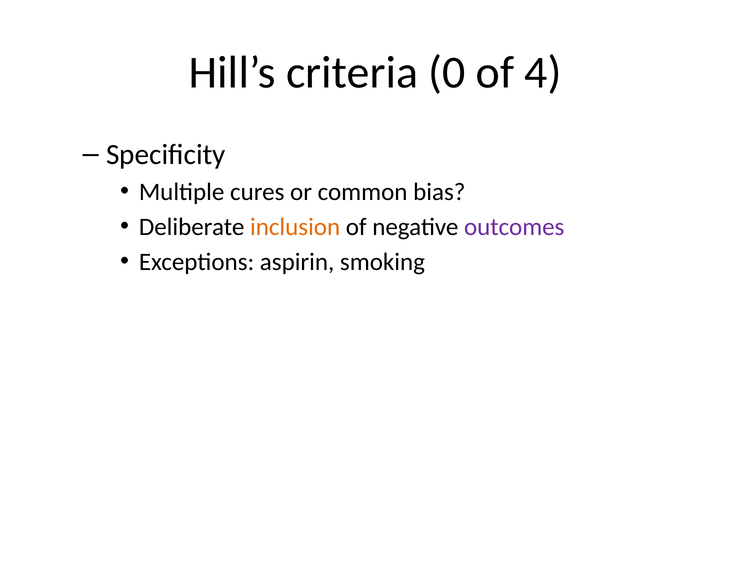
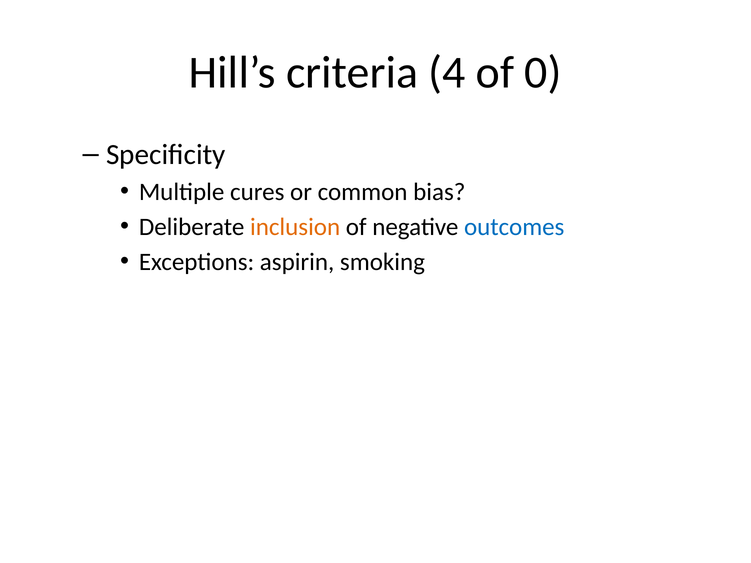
0: 0 -> 4
4: 4 -> 0
outcomes colour: purple -> blue
